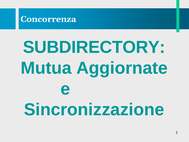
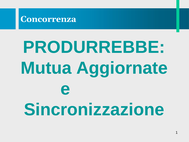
SUBDIRECTORY: SUBDIRECTORY -> PRODURREBBE
